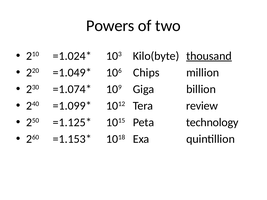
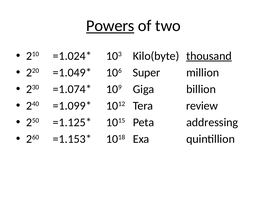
Powers underline: none -> present
Chips: Chips -> Super
technology: technology -> addressing
